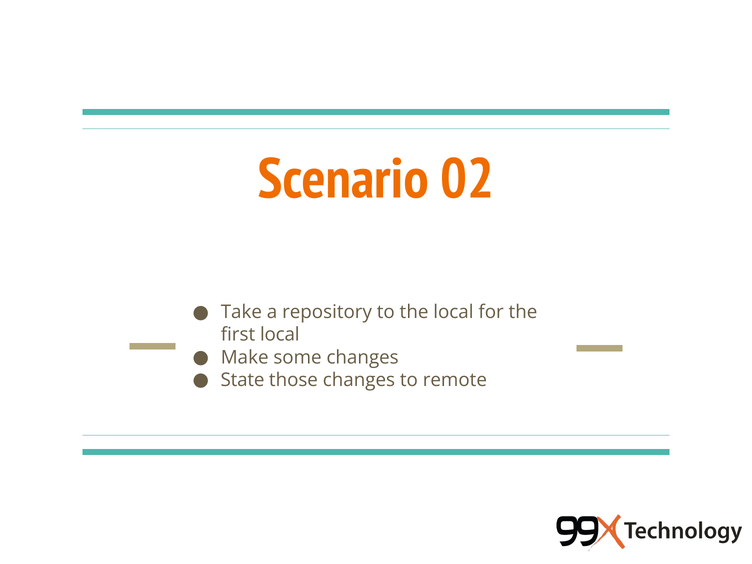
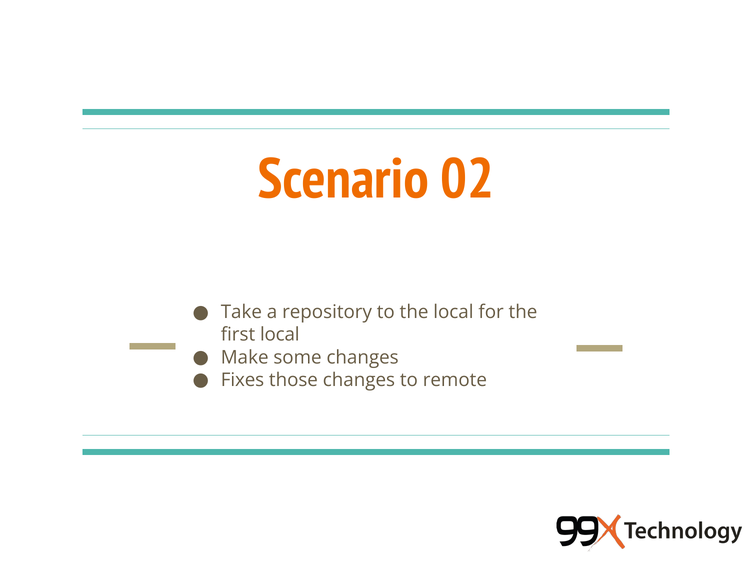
State: State -> Fixes
